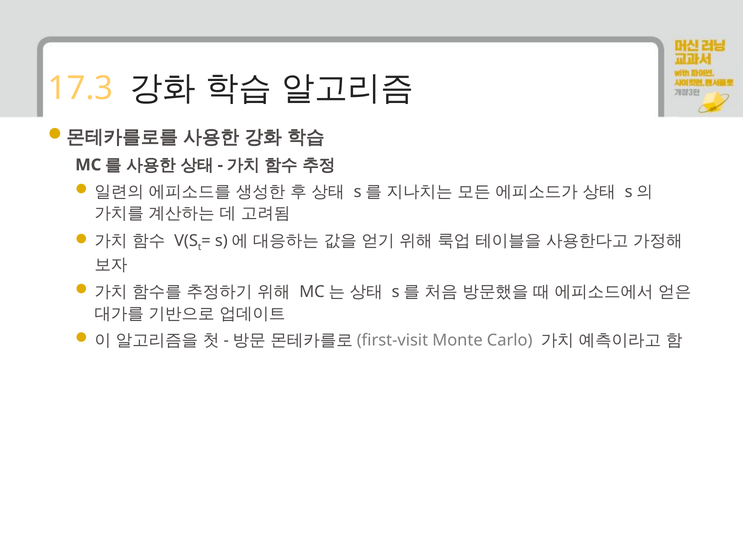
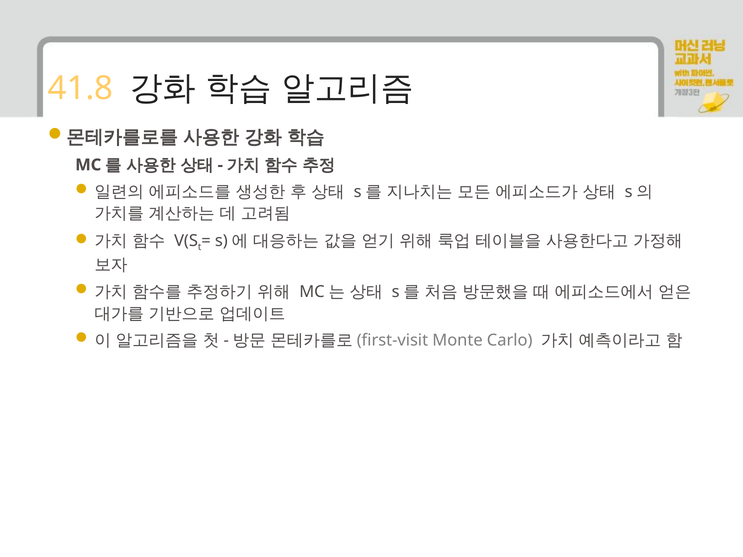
17.3: 17.3 -> 41.8
